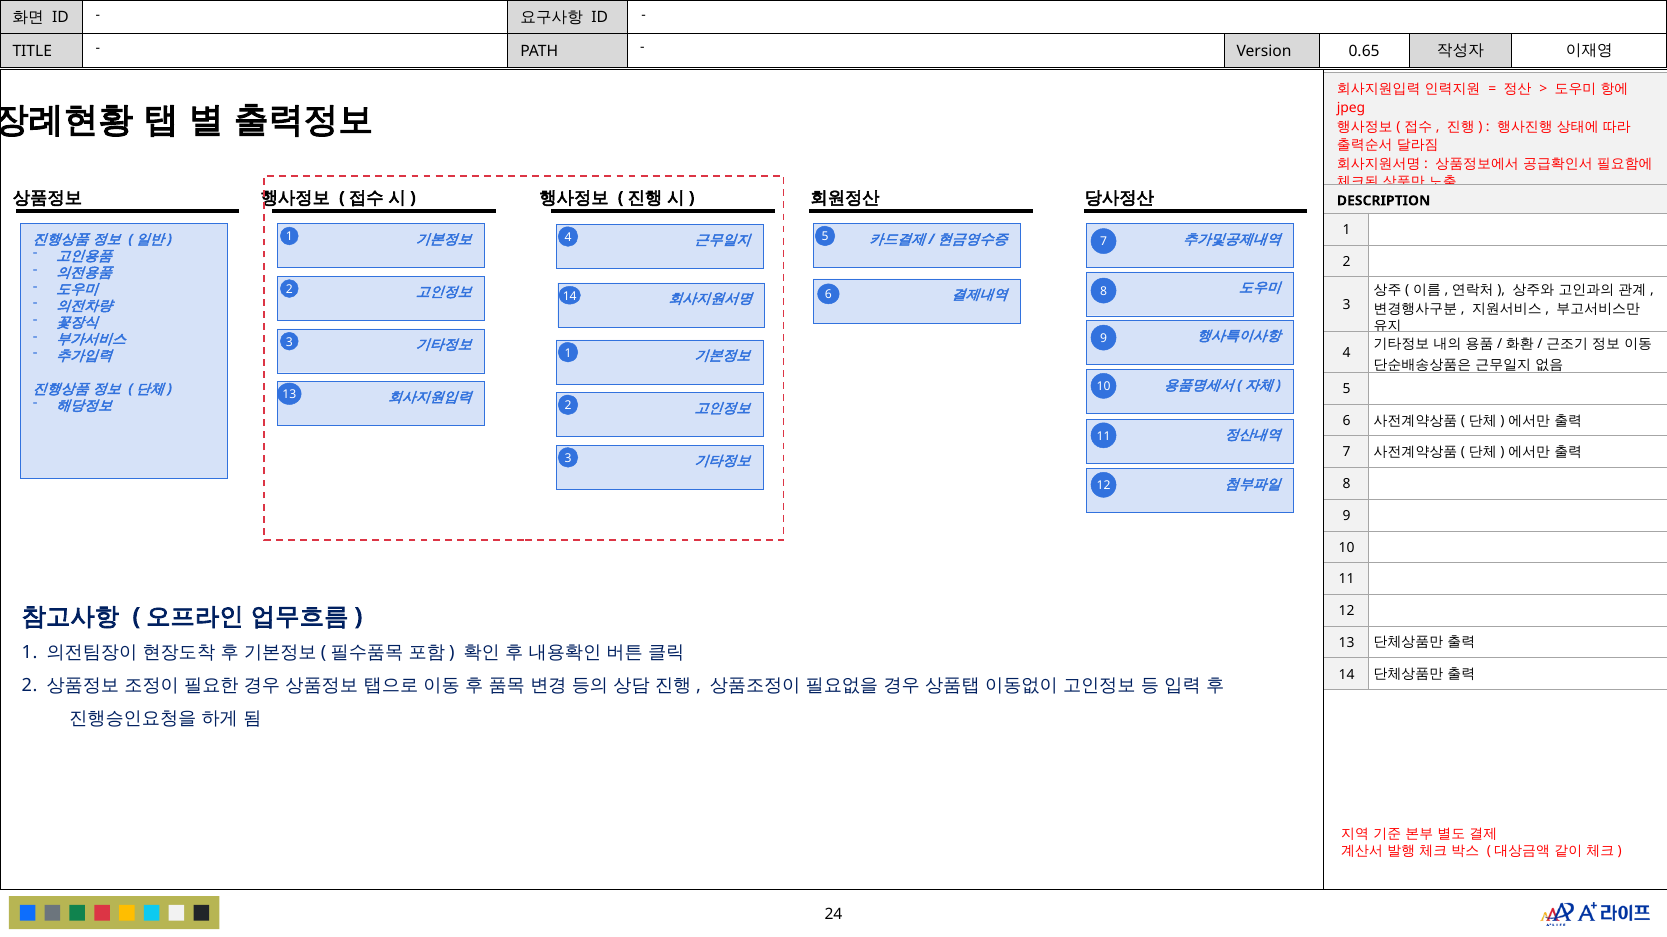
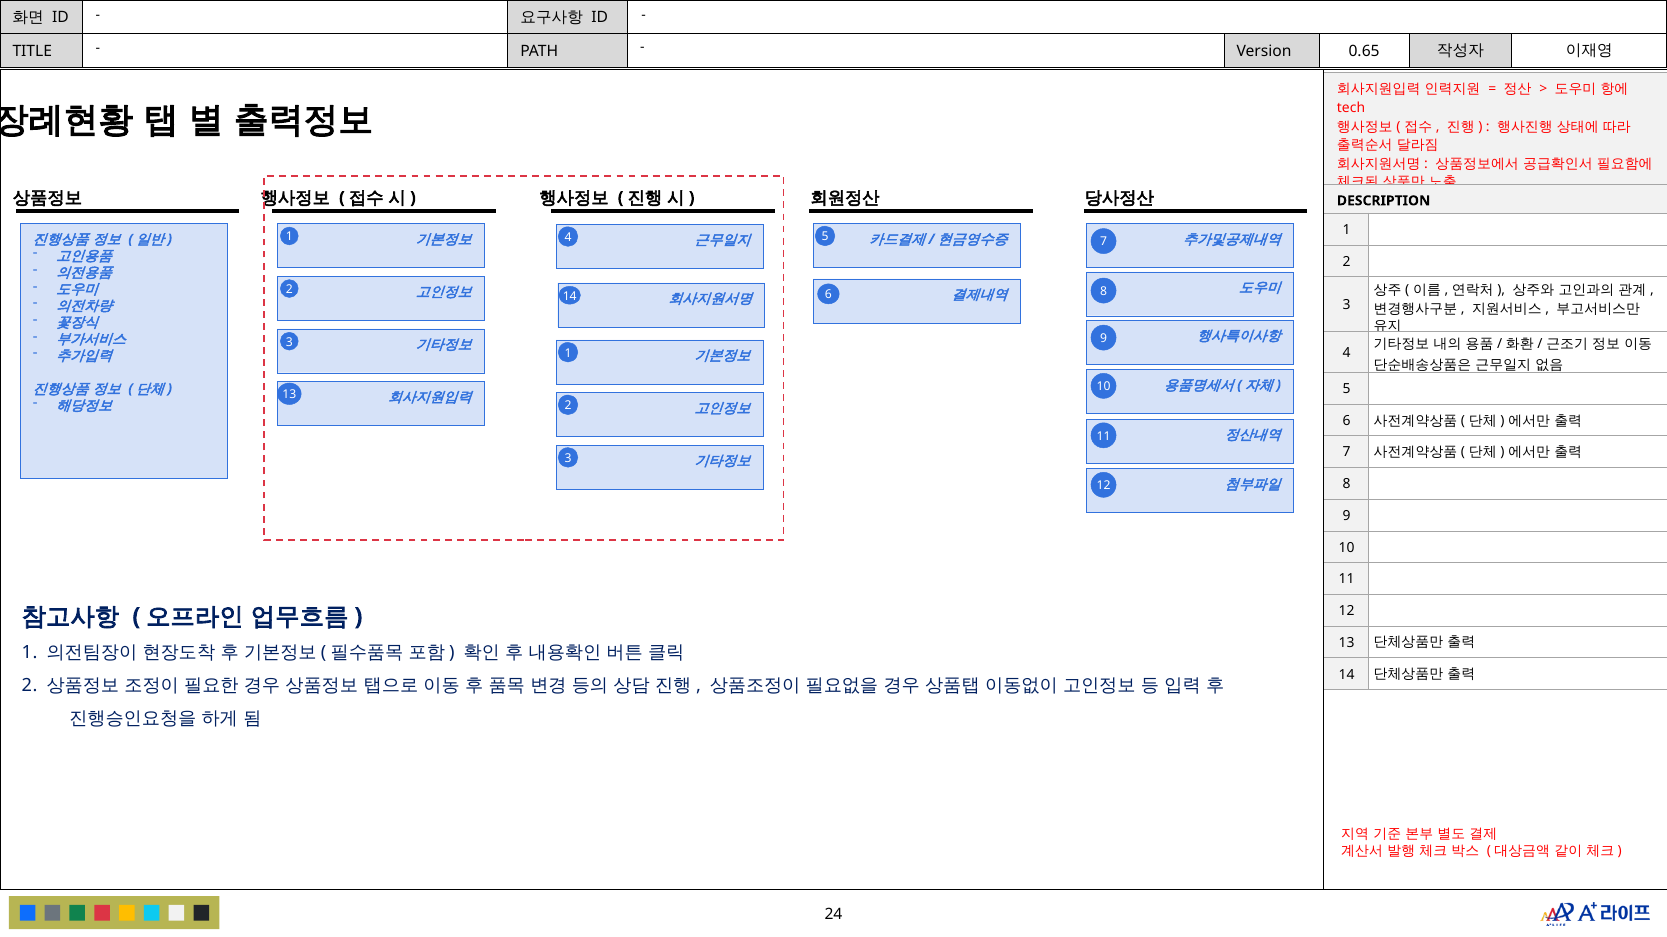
jpeg: jpeg -> tech
